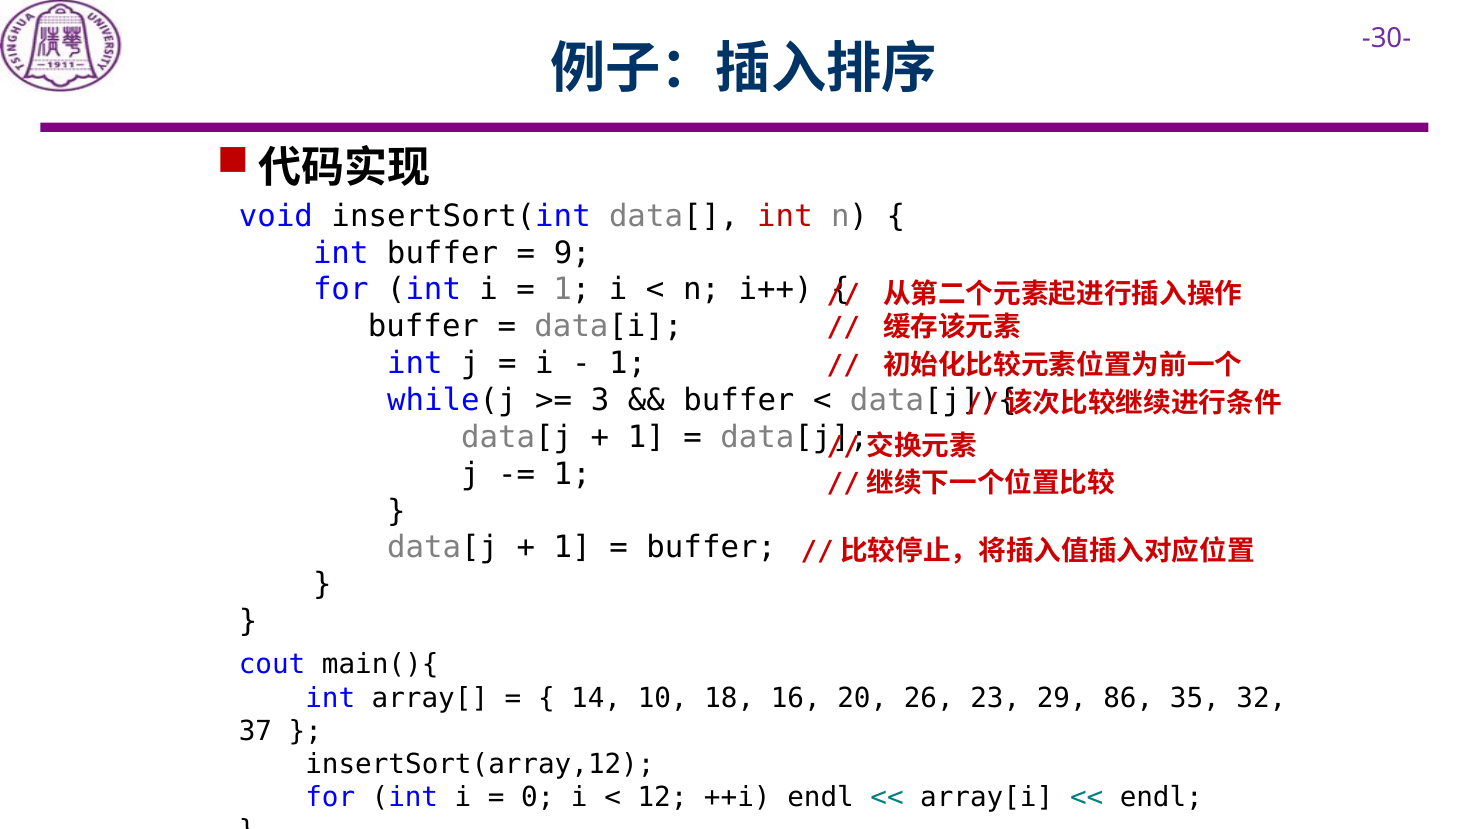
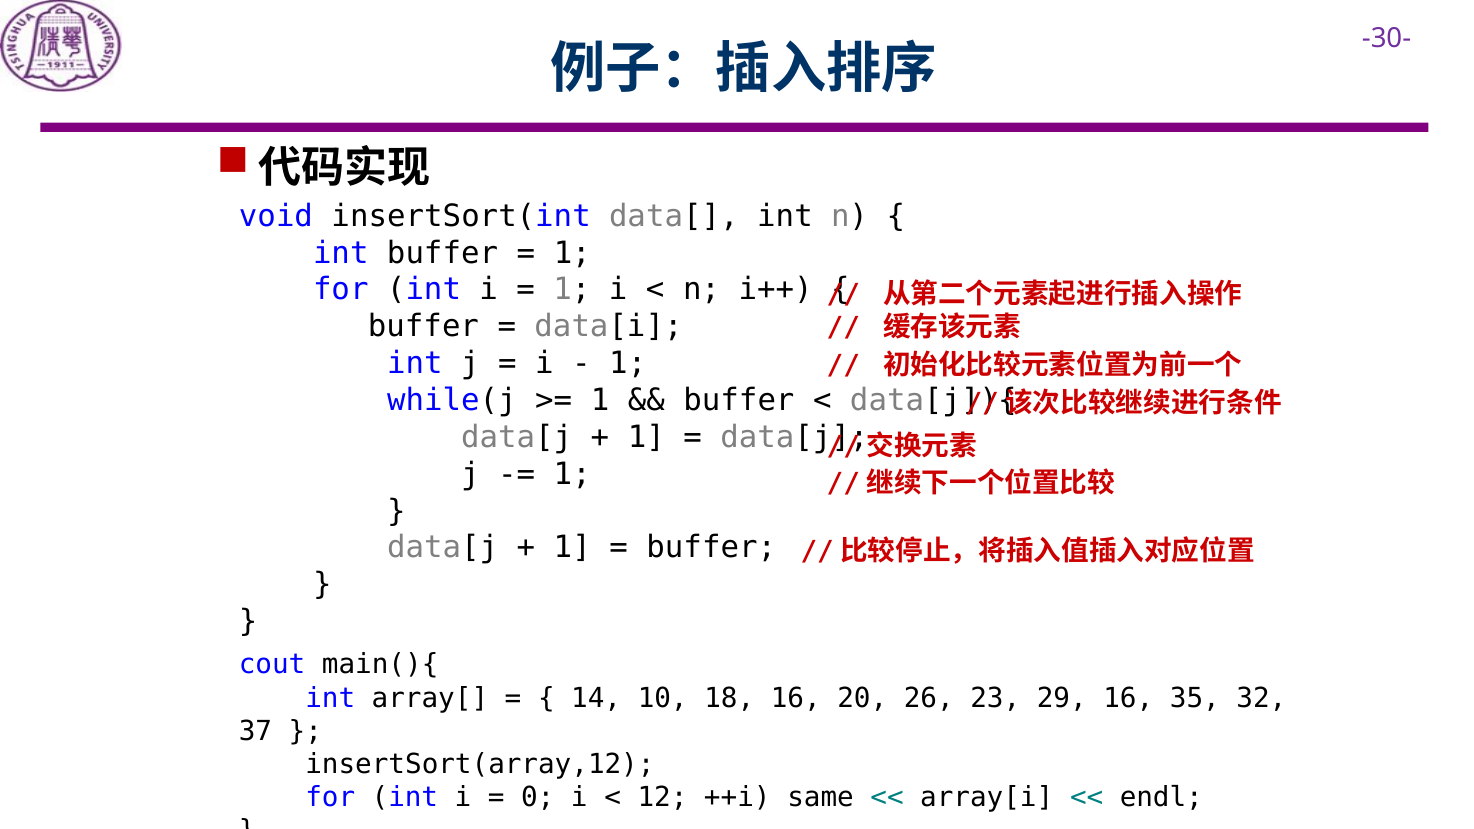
int at (785, 216) colour: red -> black
9 at (572, 253): 9 -> 1
3 at (600, 400): 3 -> 1
29 86: 86 -> 16
++i endl: endl -> same
